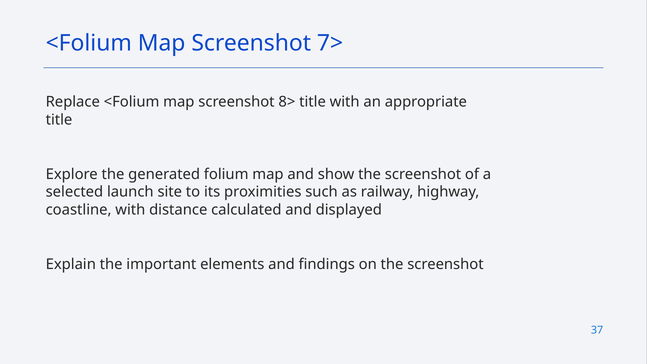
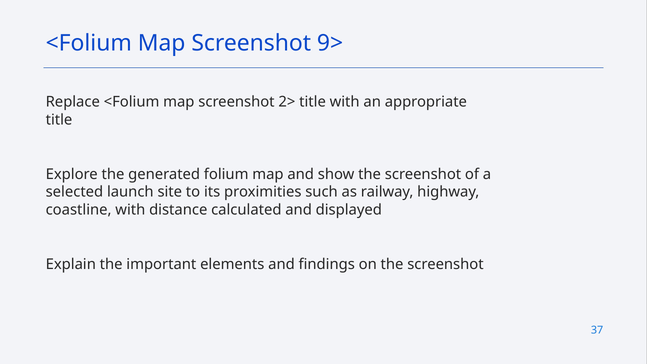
7>: 7> -> 9>
8>: 8> -> 2>
